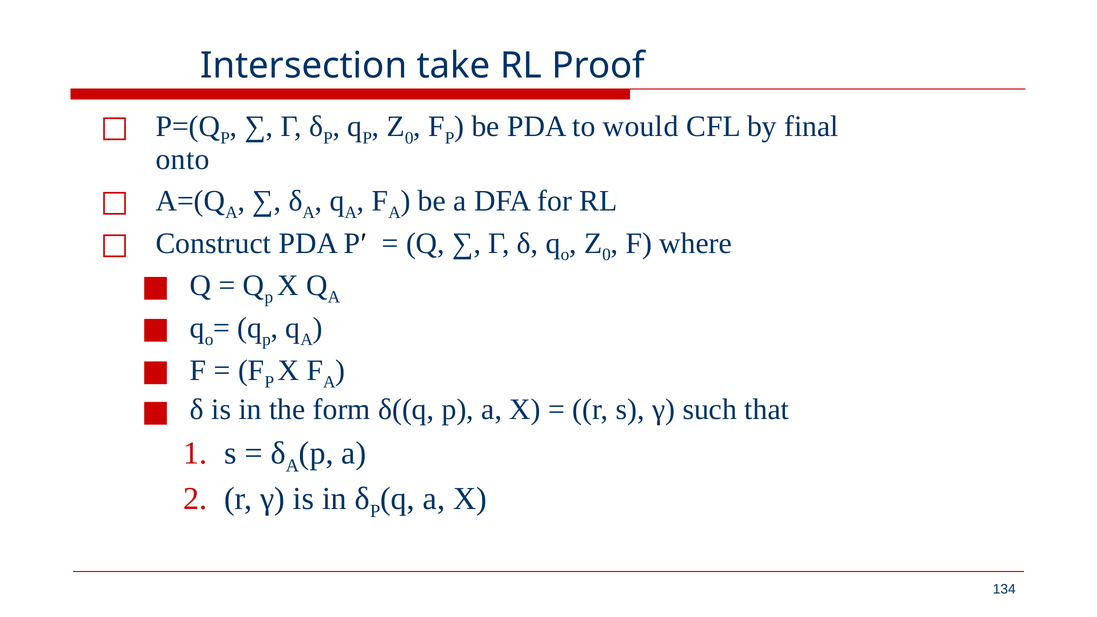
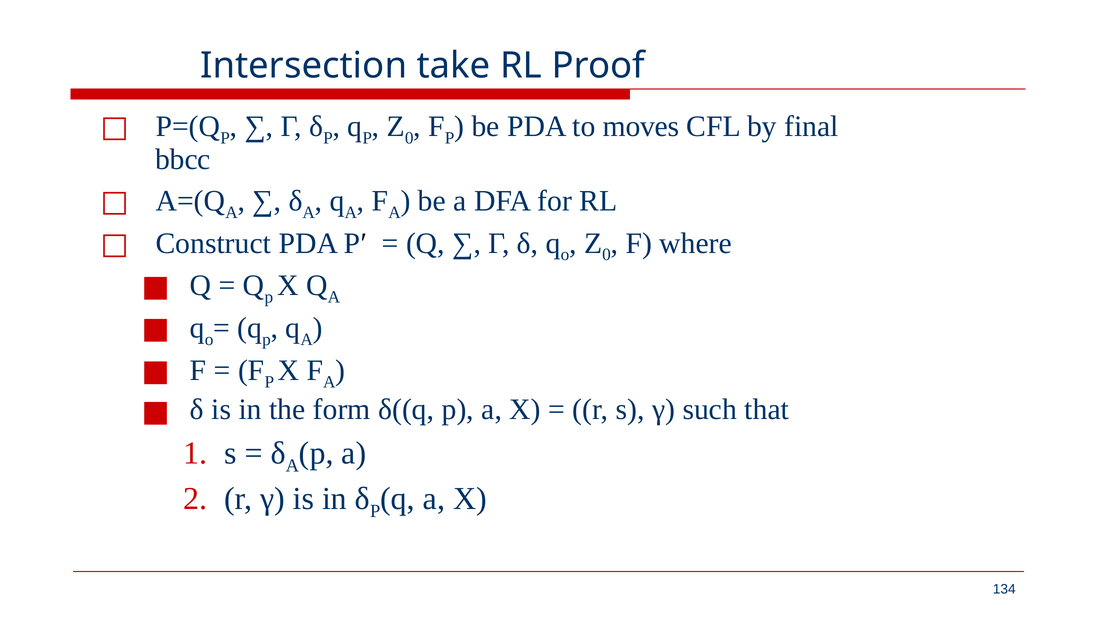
would: would -> moves
onto: onto -> bbcc
